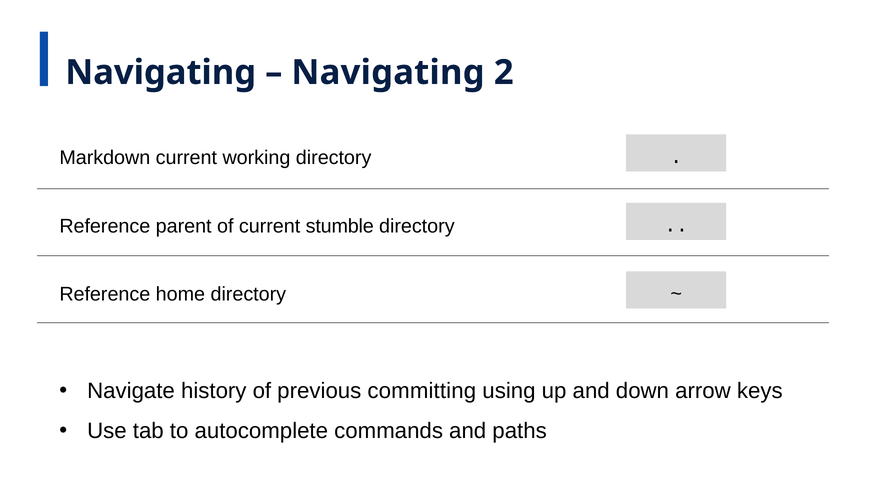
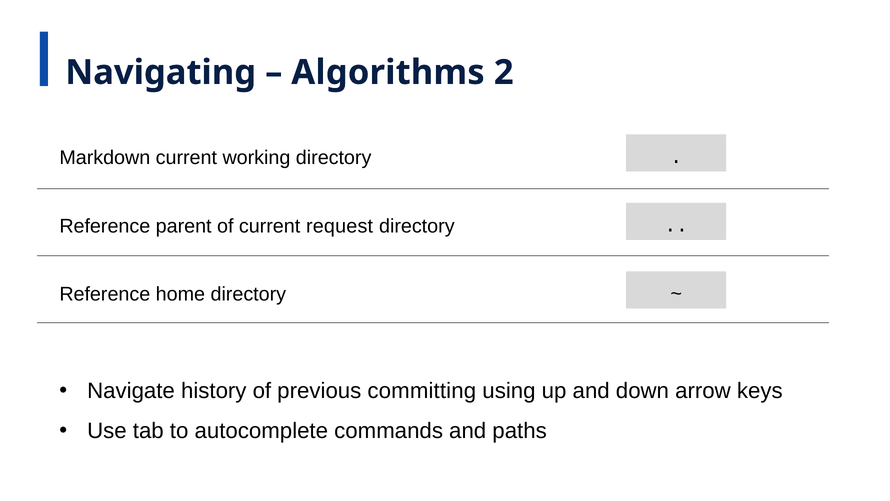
Navigating at (388, 72): Navigating -> Algorithms
stumble: stumble -> request
